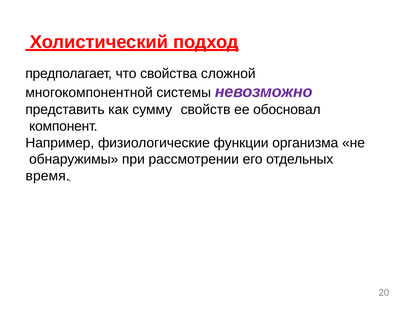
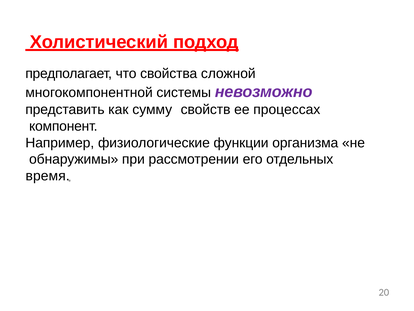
обосновал: обосновал -> процессах
